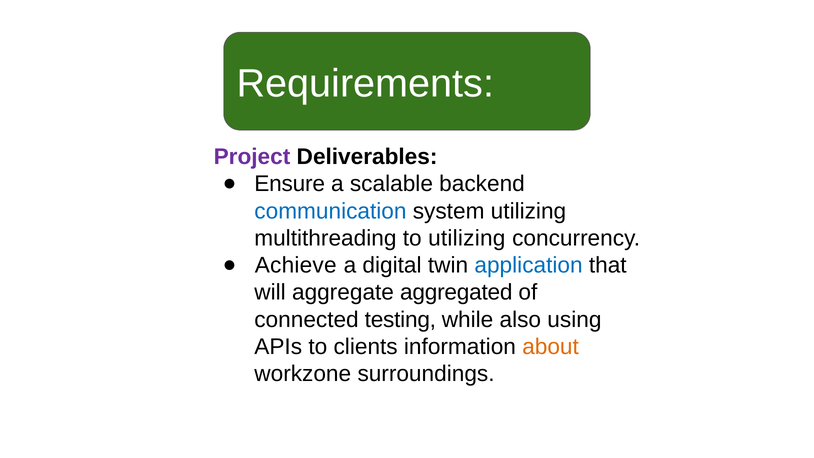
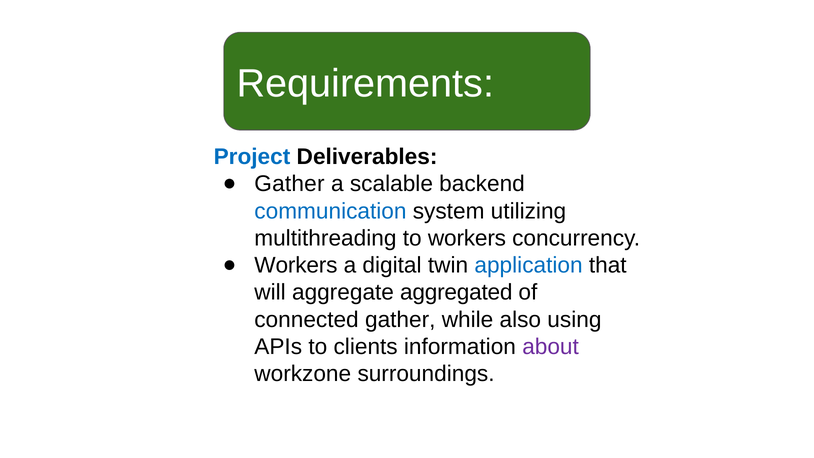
Project colour: purple -> blue
Ensure at (290, 184): Ensure -> Gather
to utilizing: utilizing -> workers
Achieve at (296, 265): Achieve -> Workers
connected testing: testing -> gather
about colour: orange -> purple
